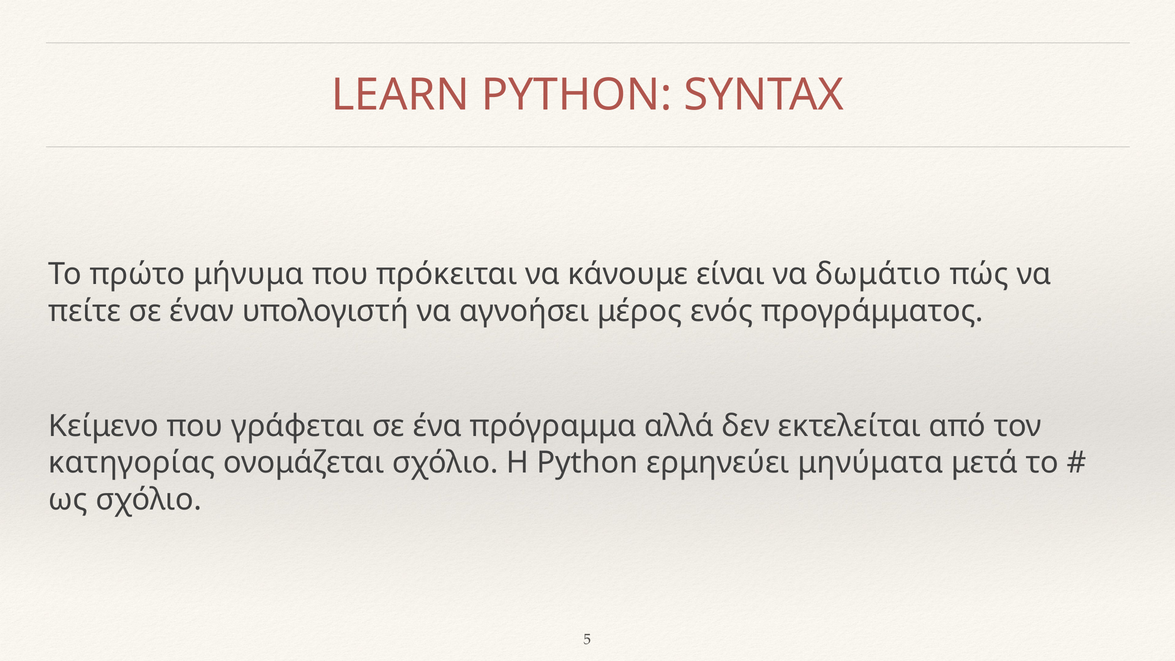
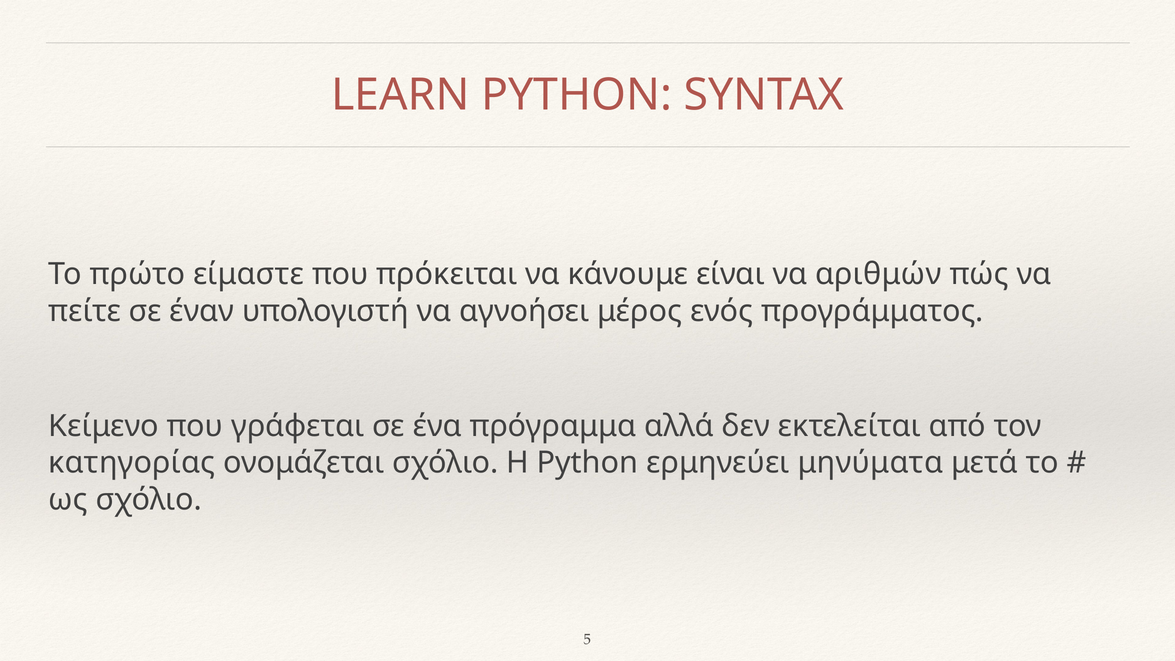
μήνυμα: μήνυμα -> είμαστε
δωμάτιο: δωμάτιο -> αριθμών
